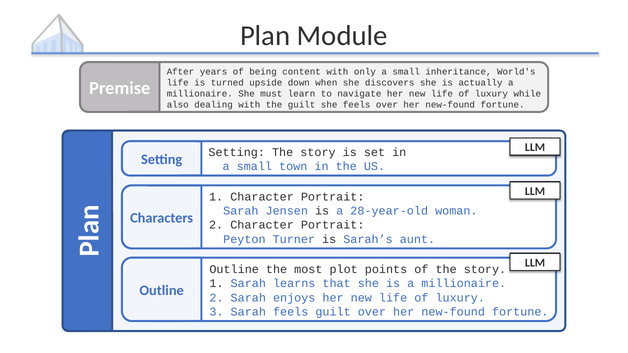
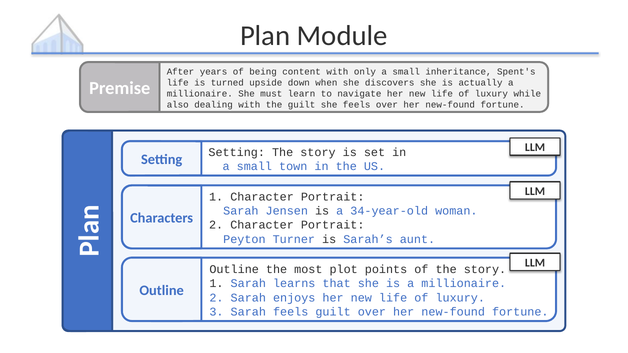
World's: World's -> Spent's
28-year-old: 28-year-old -> 34-year-old
